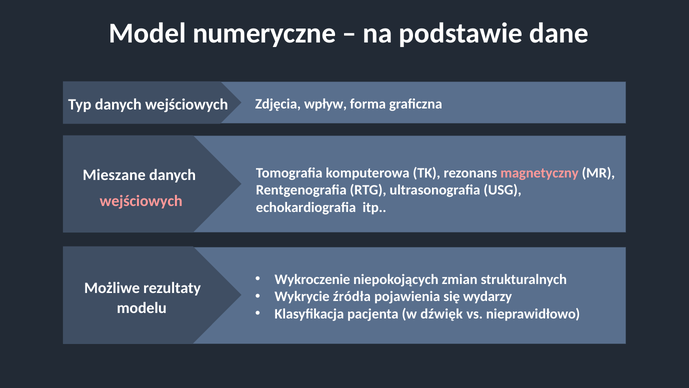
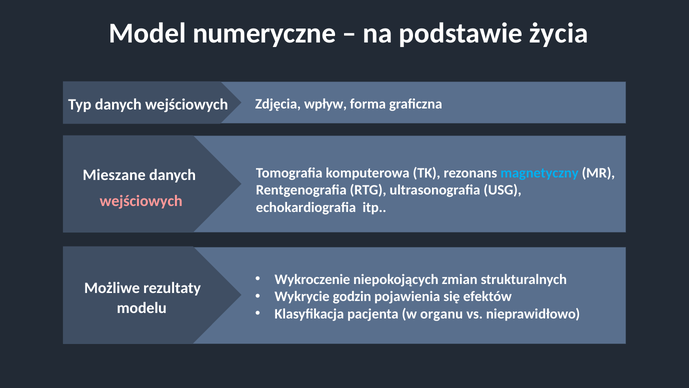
dane: dane -> życia
magnetyczny colour: pink -> light blue
źródła: źródła -> godzin
wydarzy: wydarzy -> efektów
dźwięk: dźwięk -> organu
